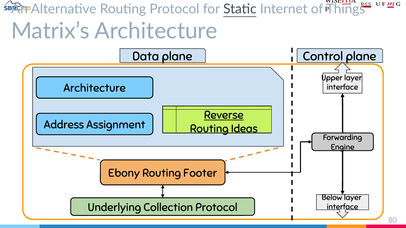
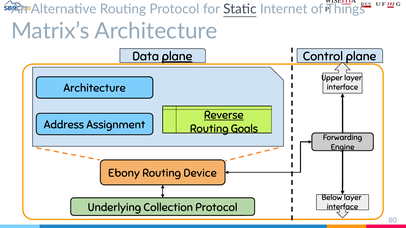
plane at (177, 57) underline: none -> present
Ideas: Ideas -> Goals
Footer: Footer -> Device
